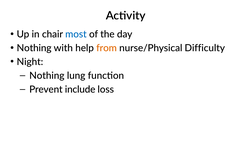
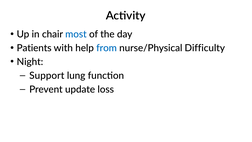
Nothing at (34, 48): Nothing -> Patients
from colour: orange -> blue
Nothing at (47, 75): Nothing -> Support
include: include -> update
